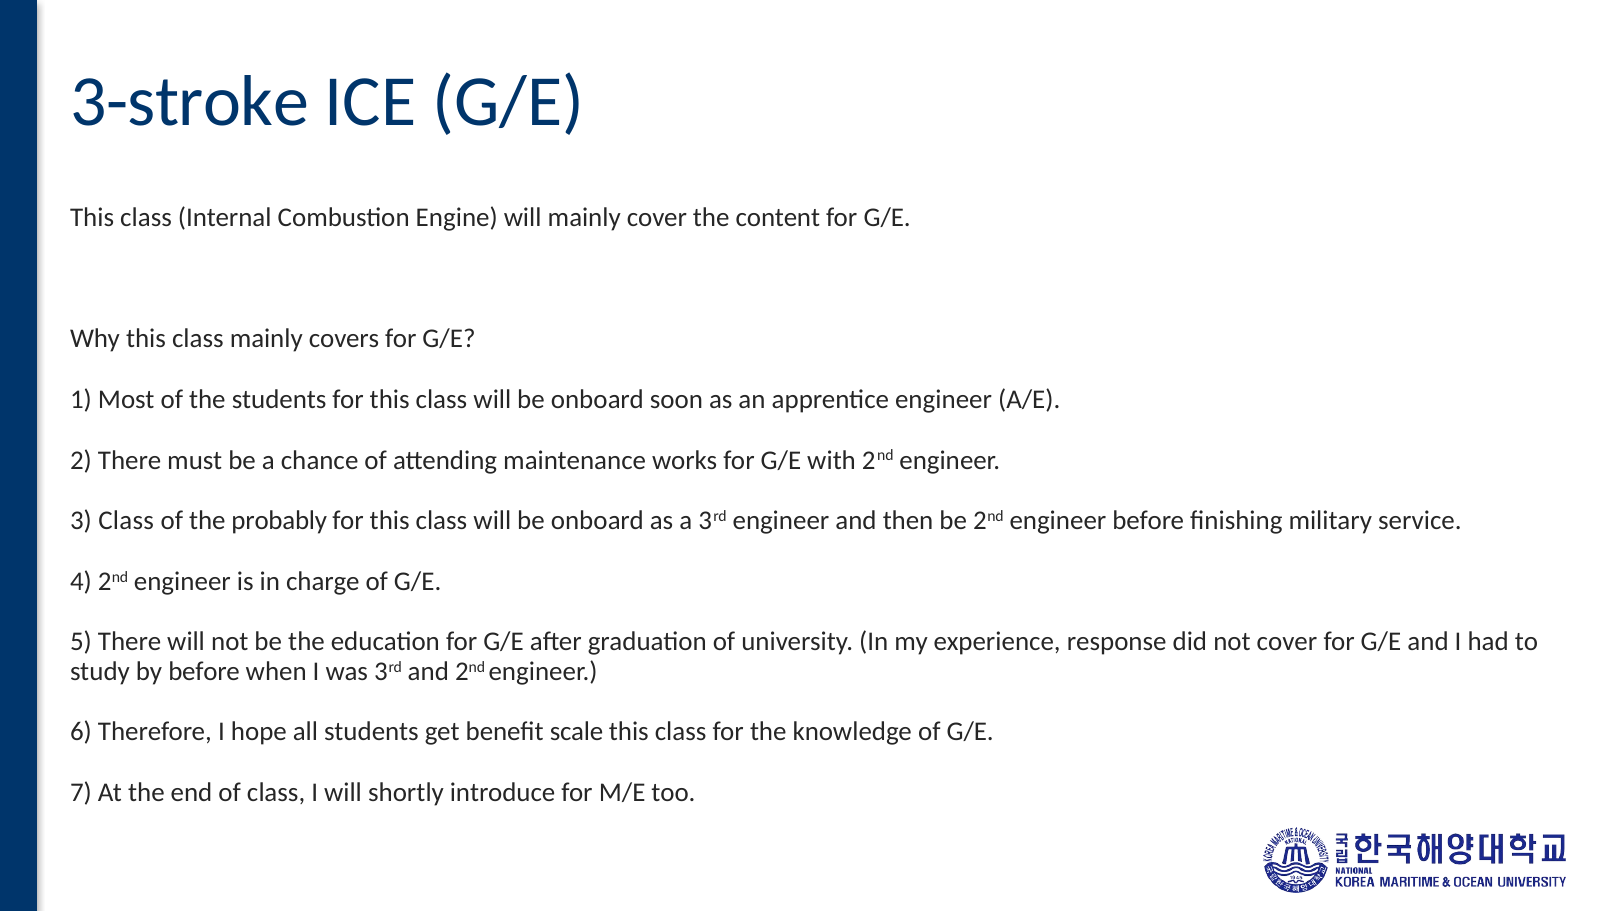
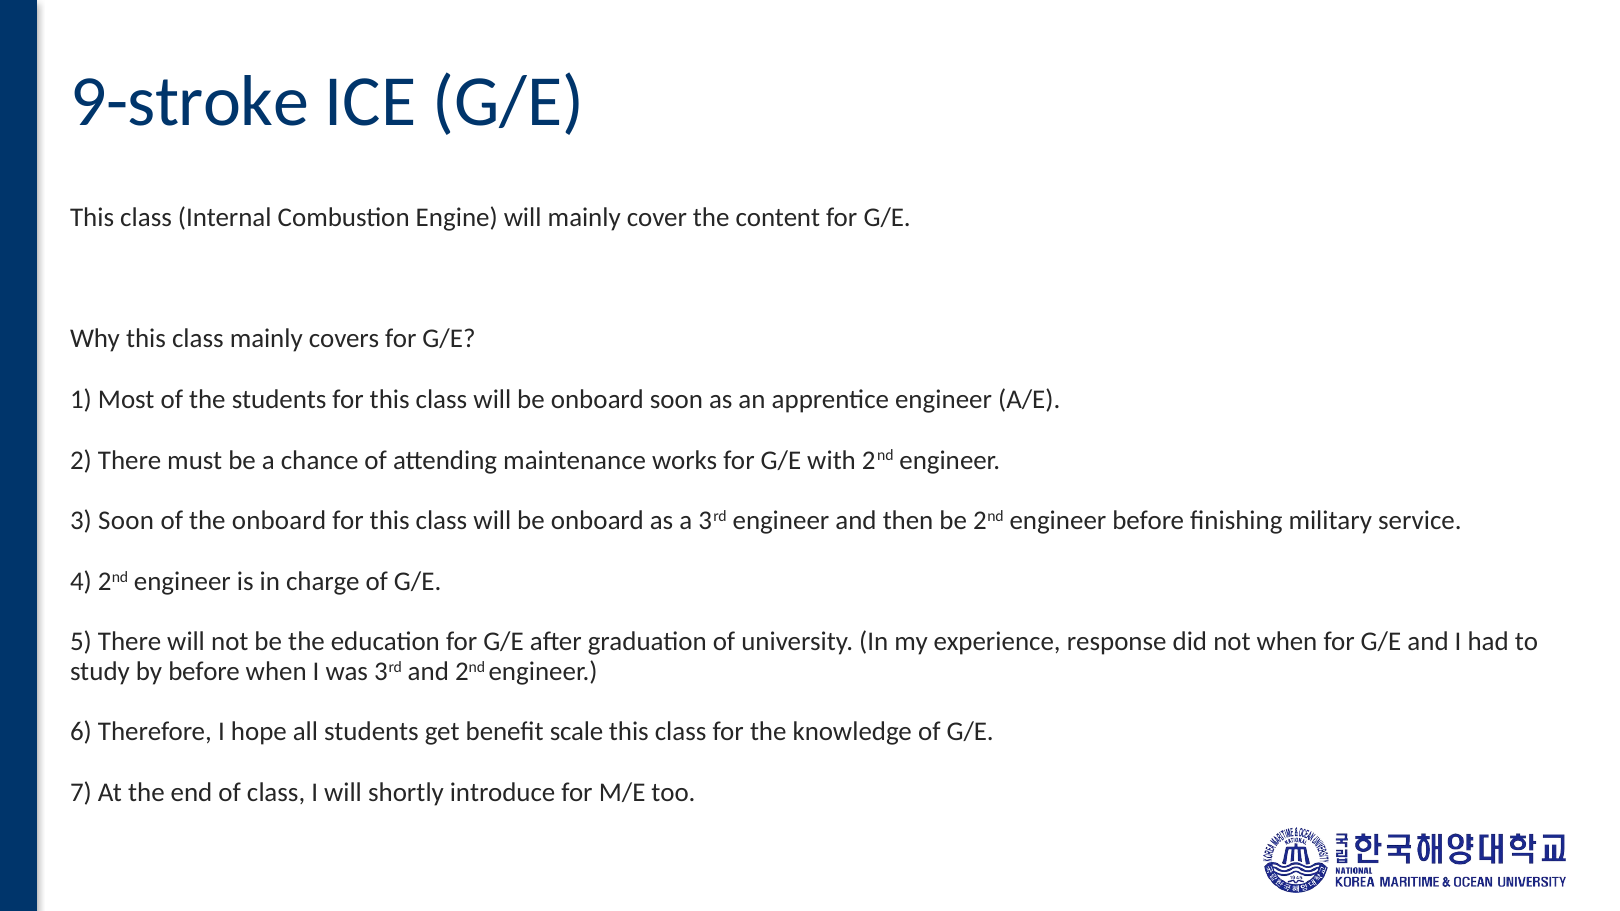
3-stroke: 3-stroke -> 9-stroke
3 Class: Class -> Soon
the probably: probably -> onboard
not cover: cover -> when
